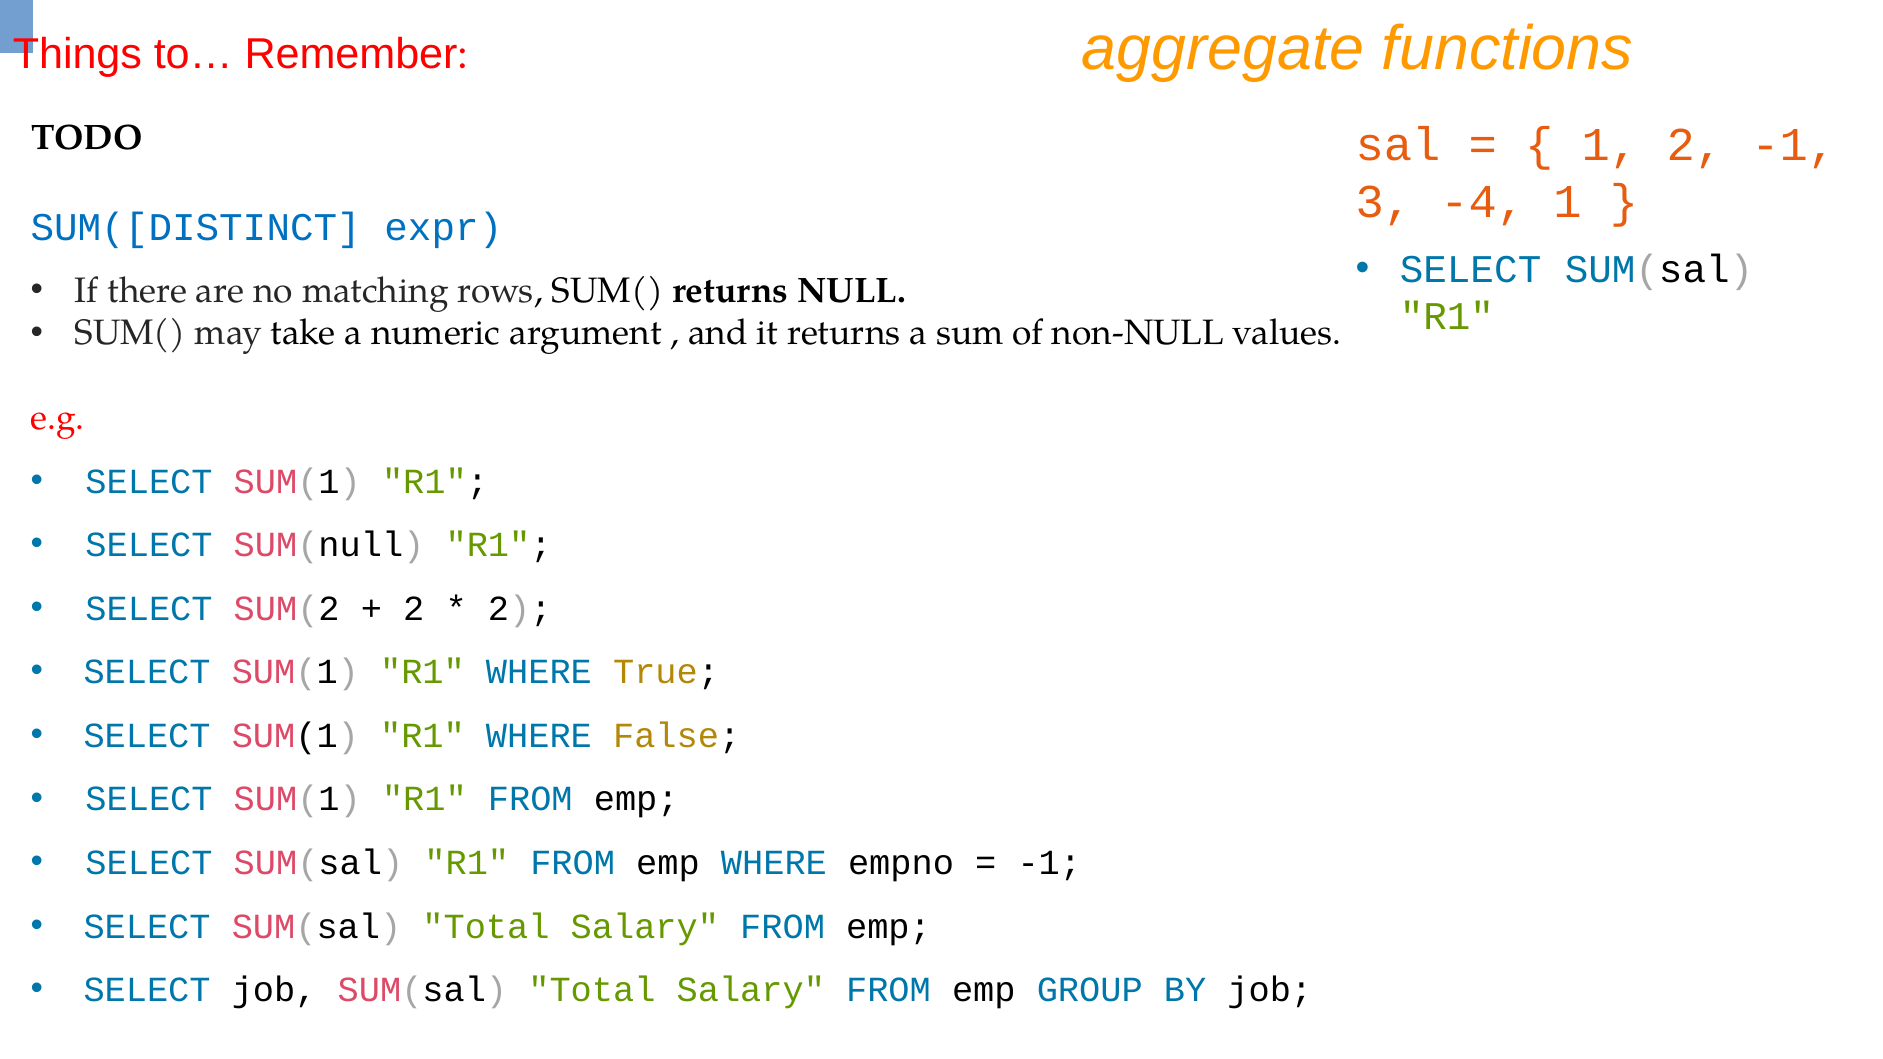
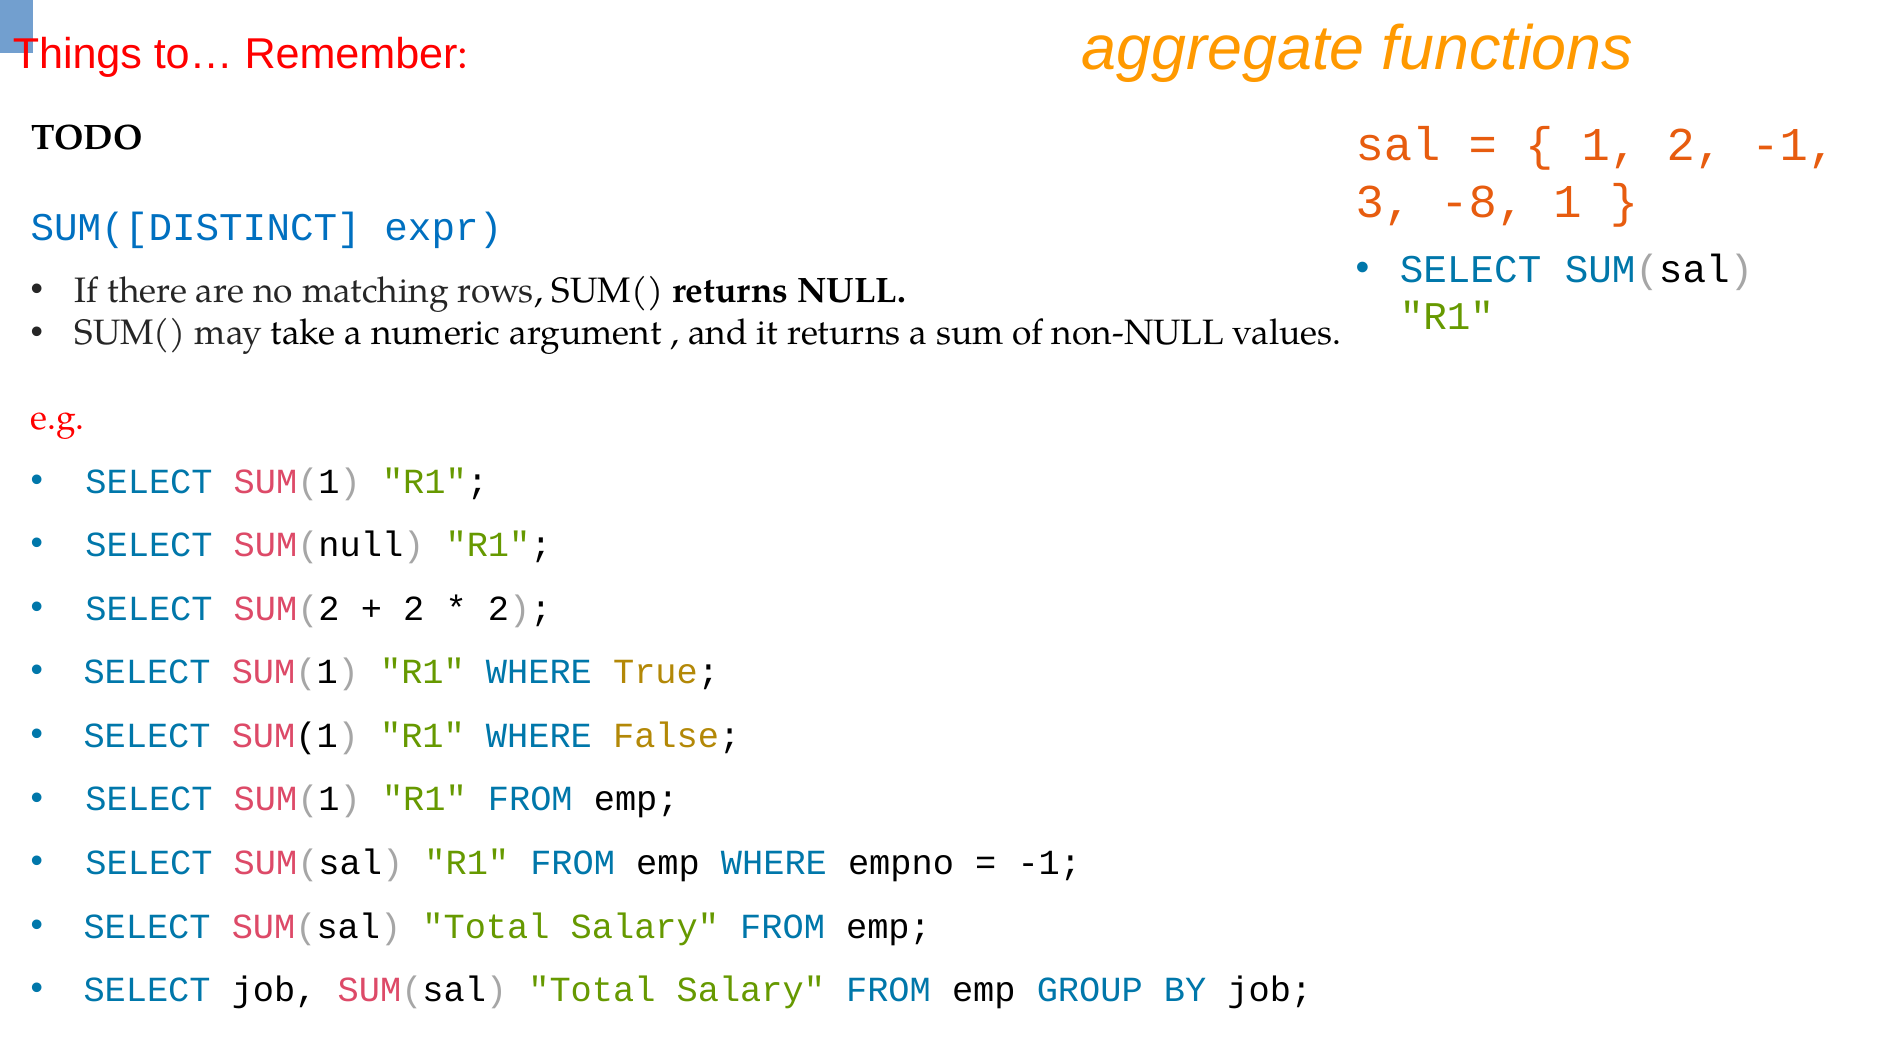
-4: -4 -> -8
